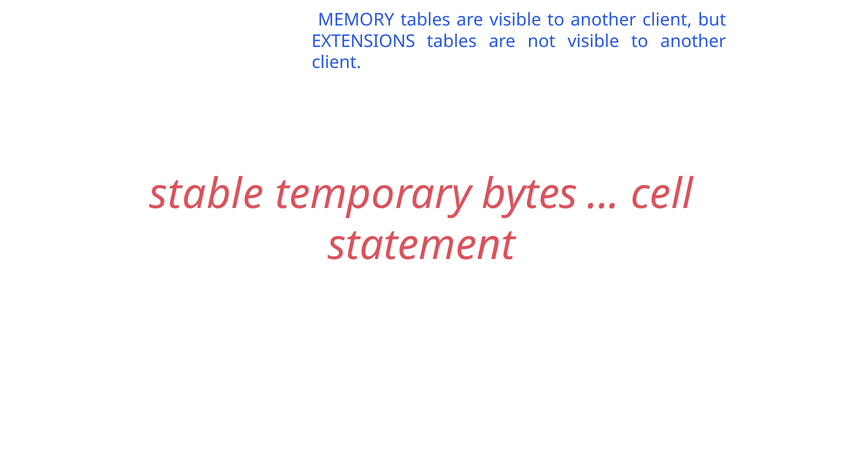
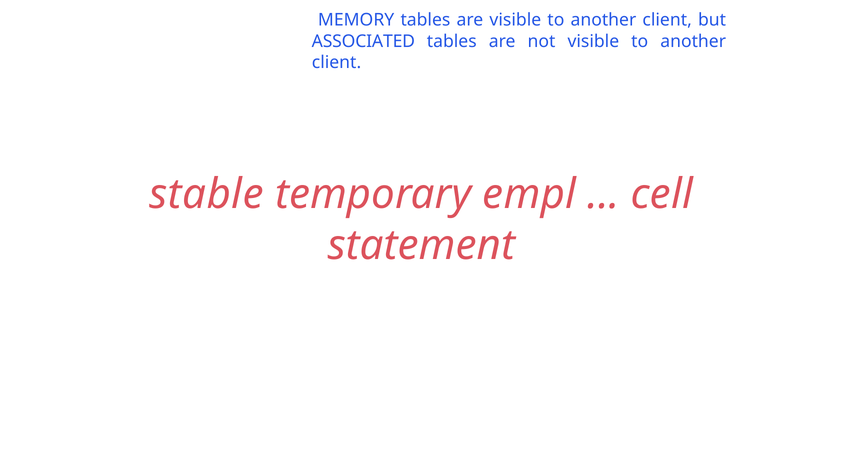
EXTENSIONS: EXTENSIONS -> ASSOCIATED
bytes: bytes -> empl
